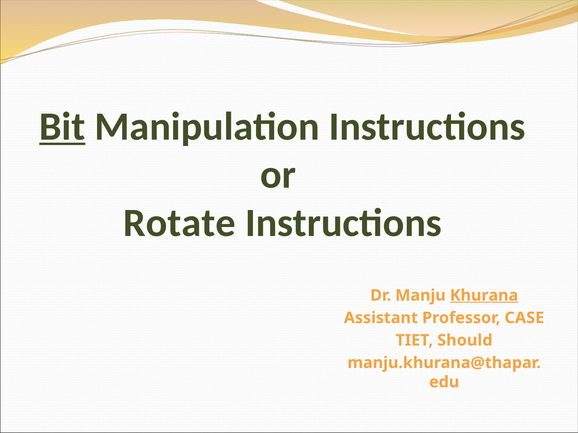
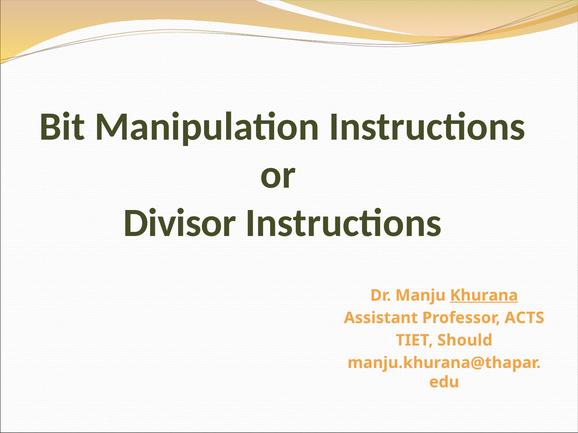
Bit underline: present -> none
Rotate: Rotate -> Divisor
CASE: CASE -> ACTS
